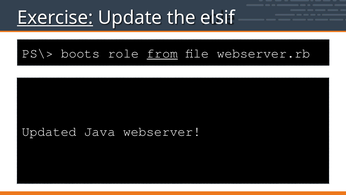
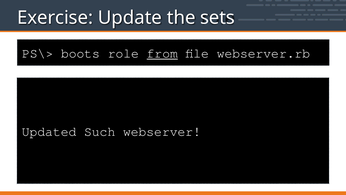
Exercise underline: present -> none
elsif: elsif -> sets
Java: Java -> Such
